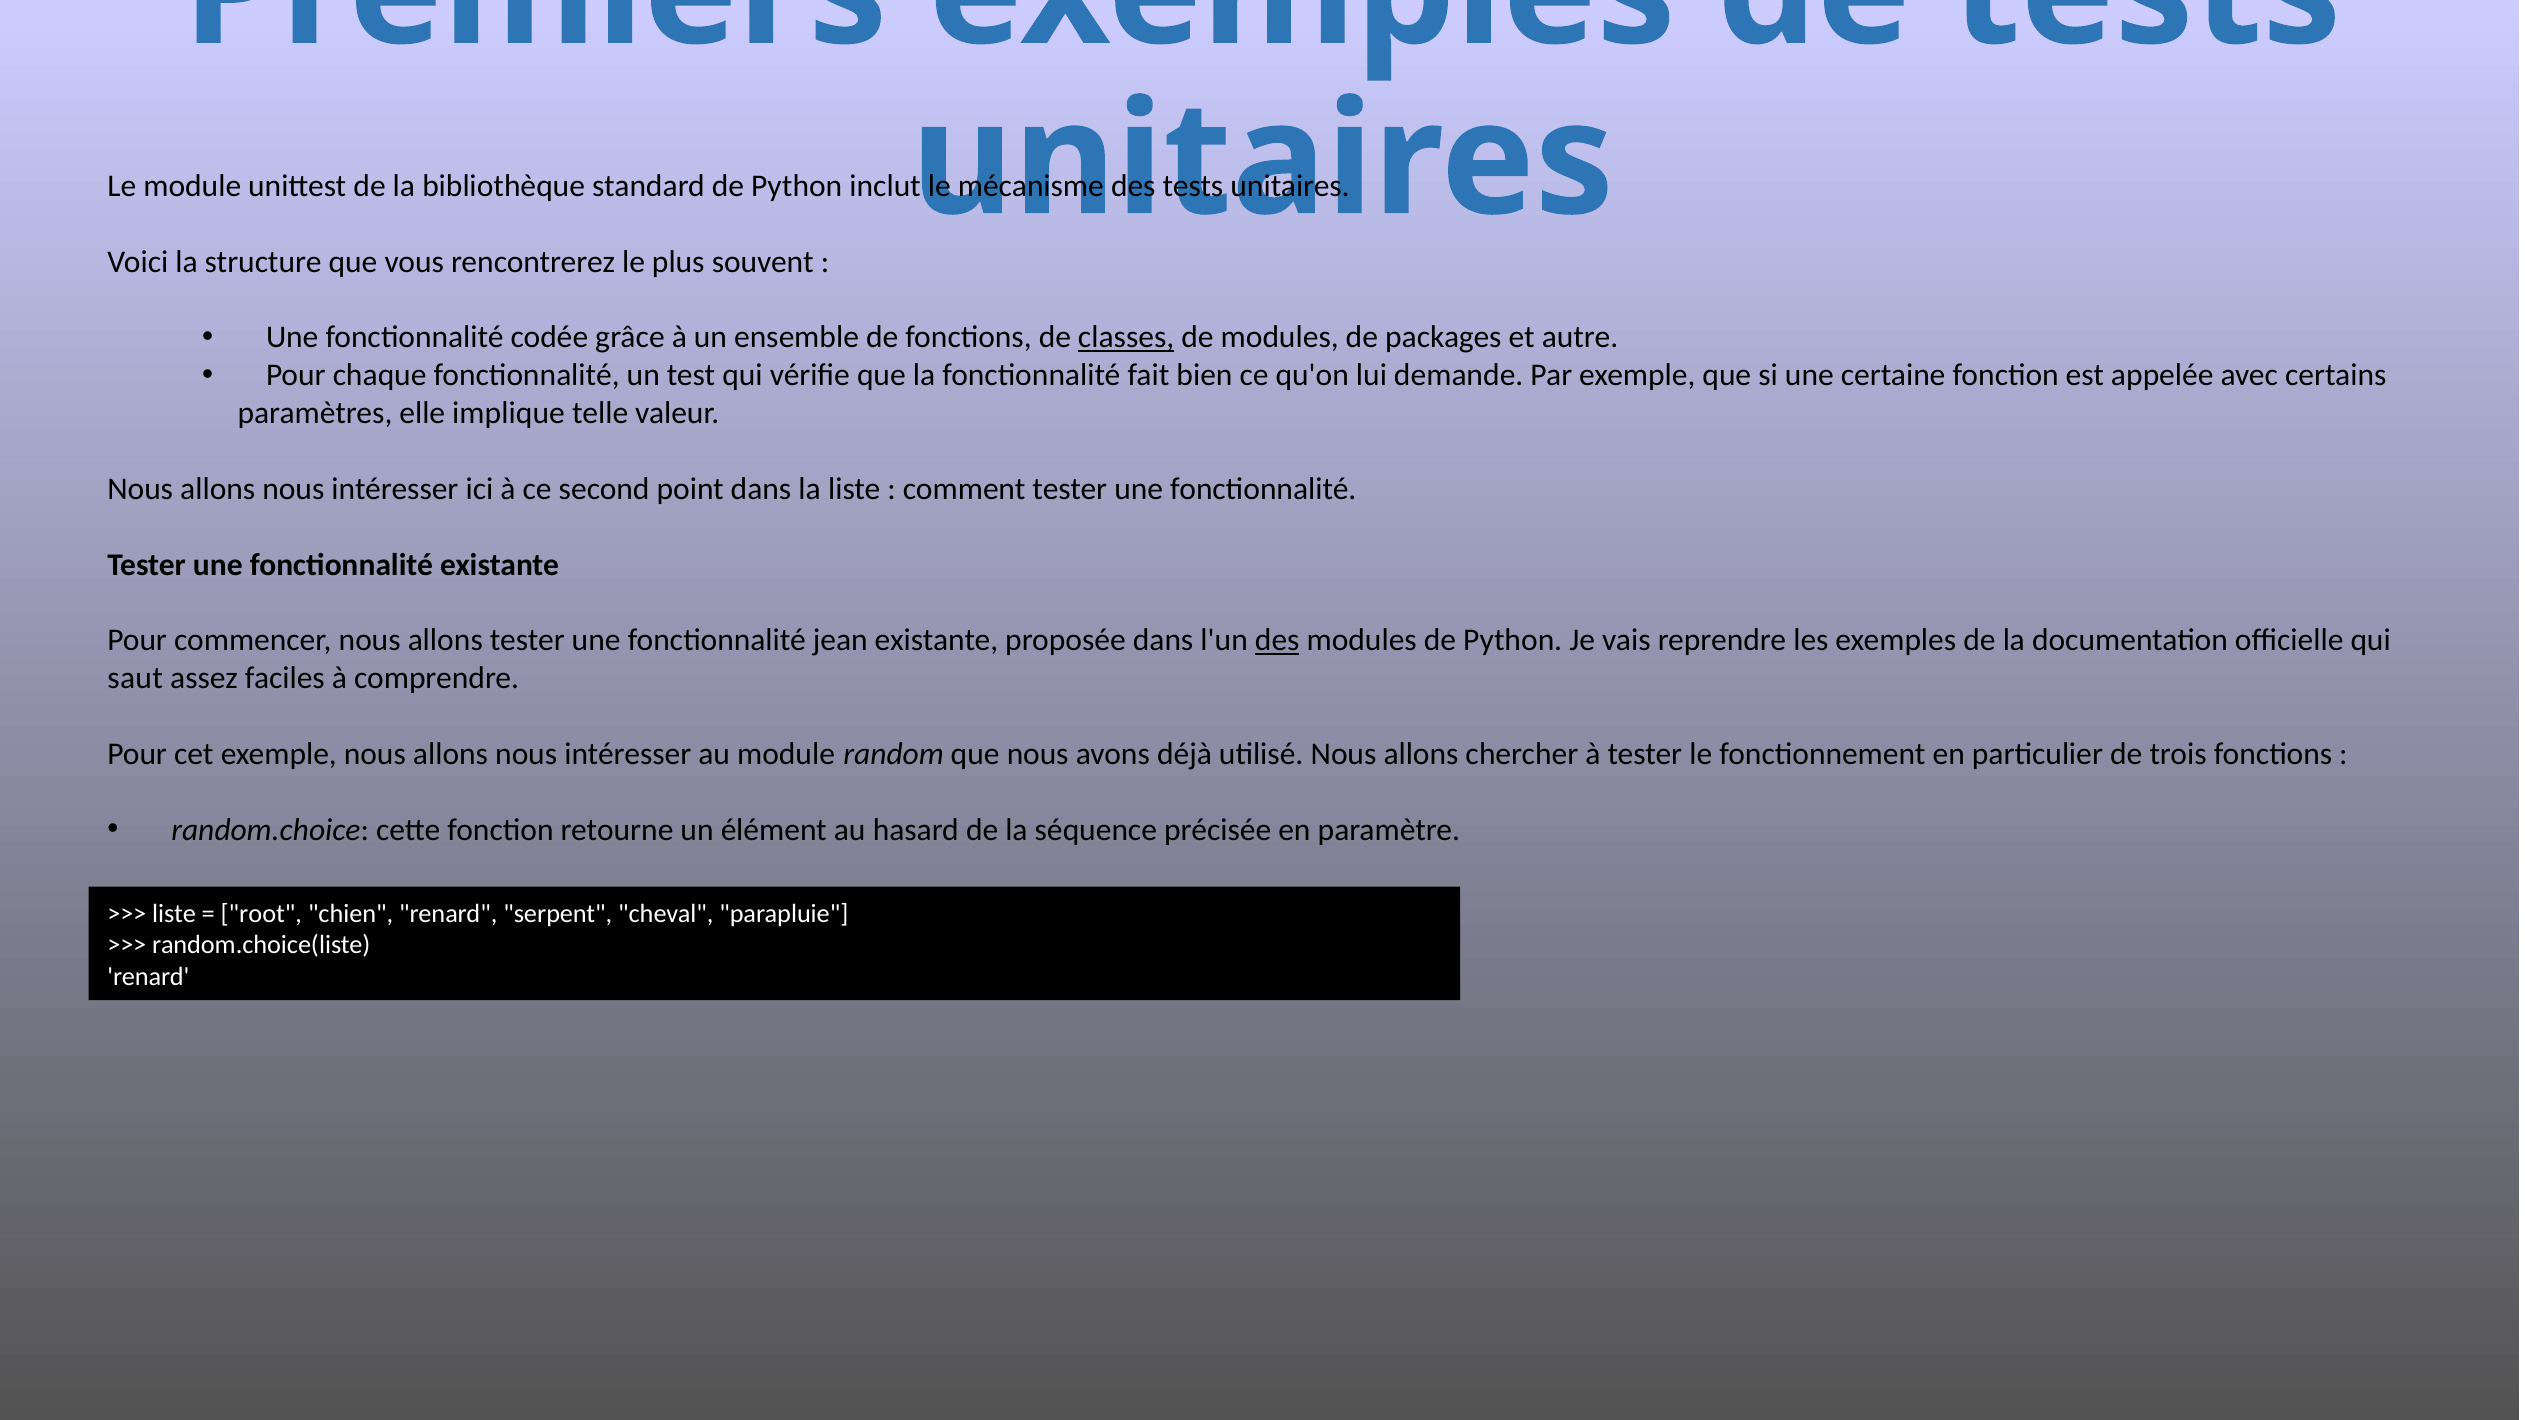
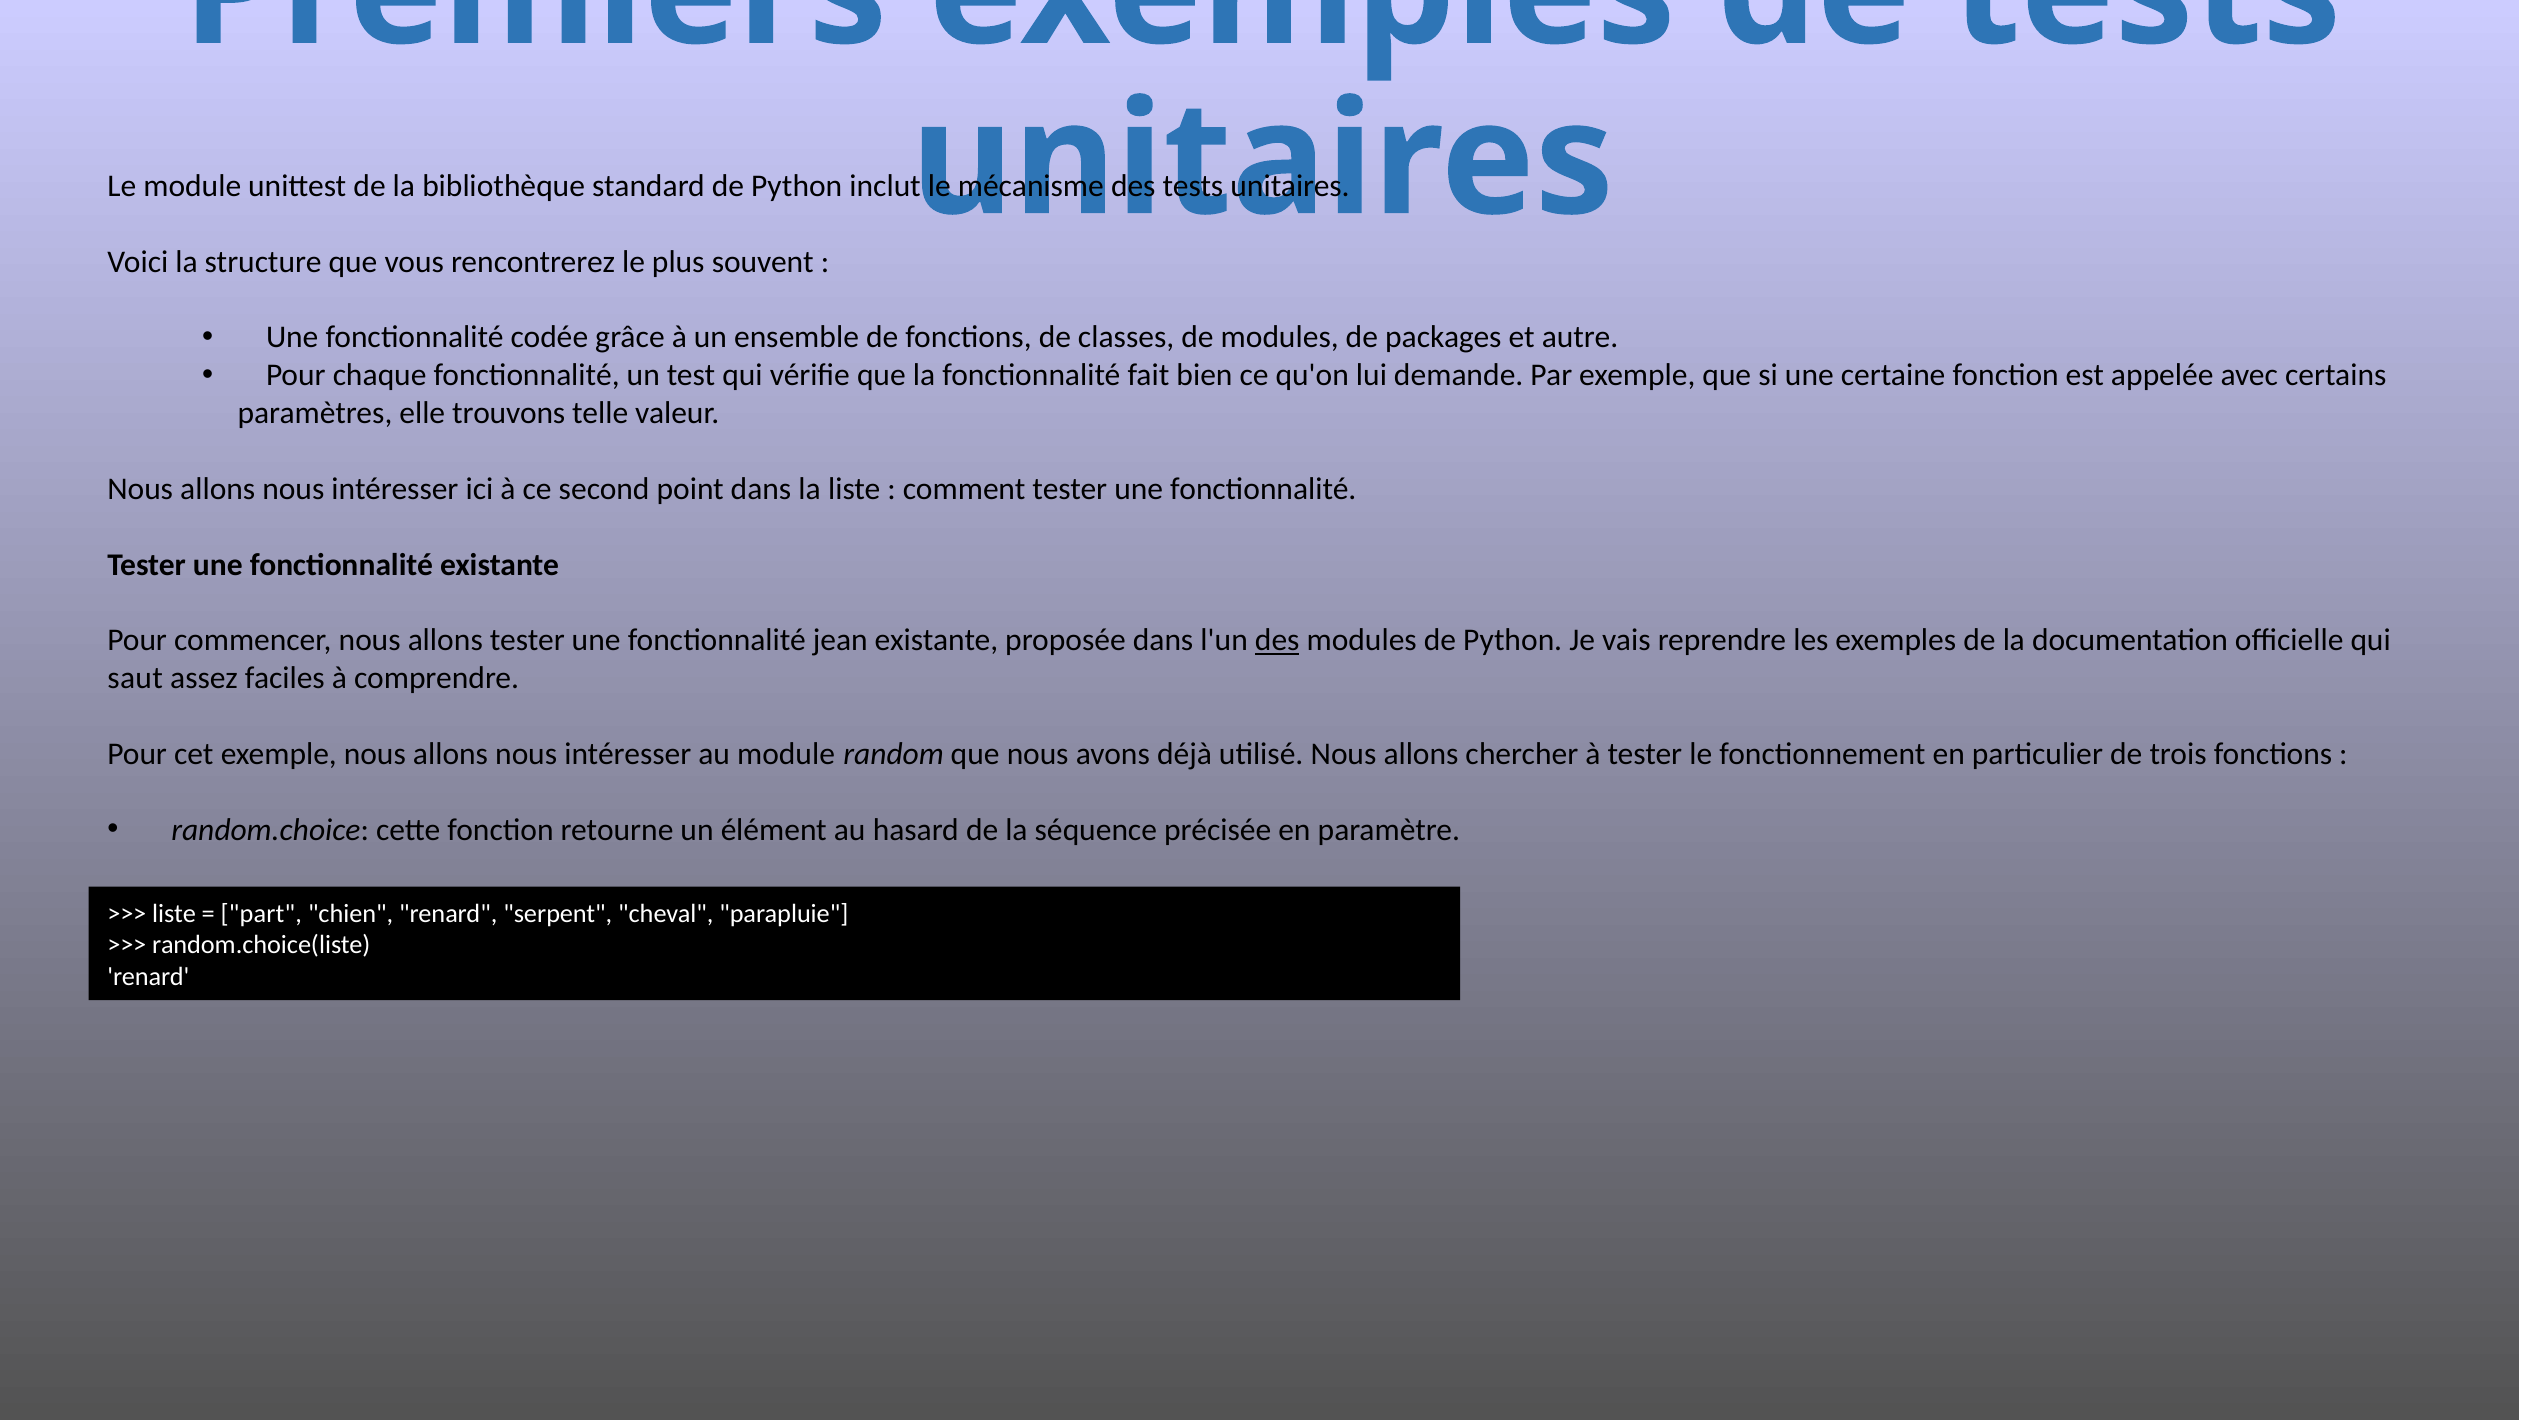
classes underline: present -> none
implique: implique -> trouvons
root: root -> part
